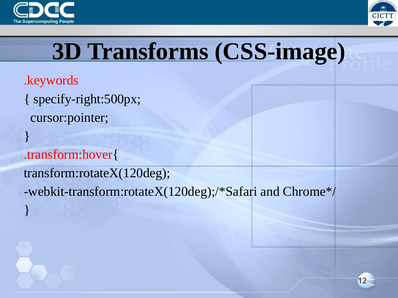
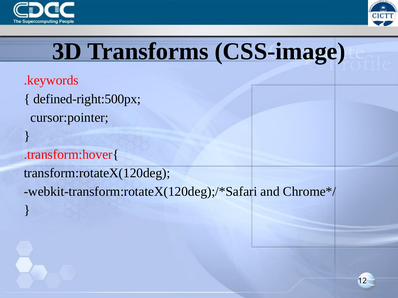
specify-right:500px: specify-right:500px -> defined-right:500px
